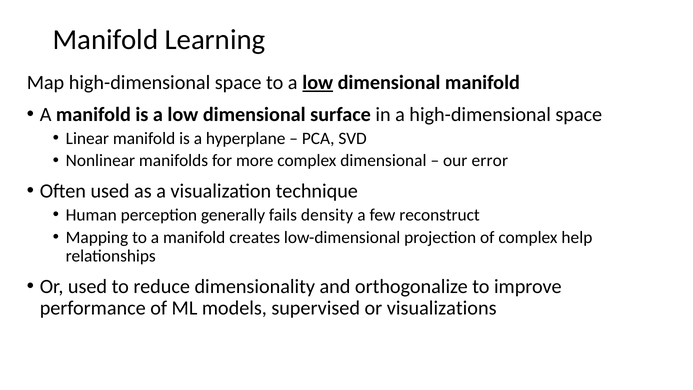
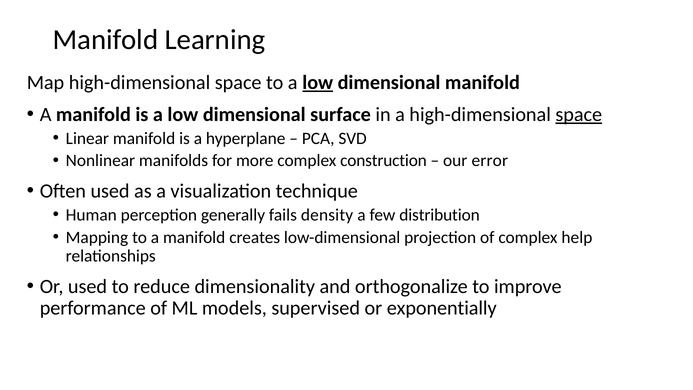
space at (579, 114) underline: none -> present
complex dimensional: dimensional -> construction
reconstruct: reconstruct -> distribution
visualizations: visualizations -> exponentially
